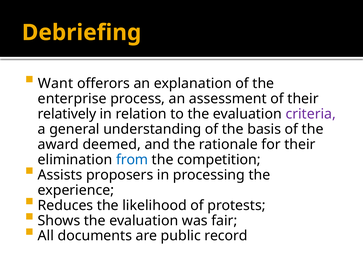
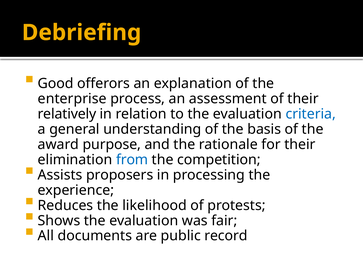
Want: Want -> Good
criteria colour: purple -> blue
deemed: deemed -> purpose
